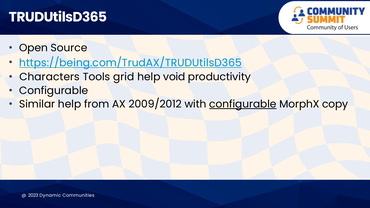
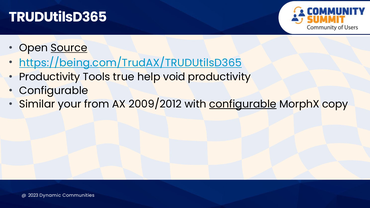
Source underline: none -> present
Characters at (50, 77): Characters -> Productivity
grid: grid -> true
Similar help: help -> your
